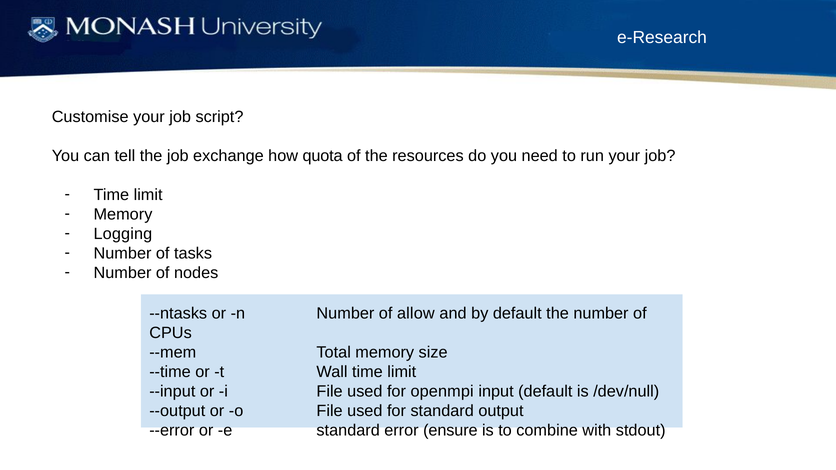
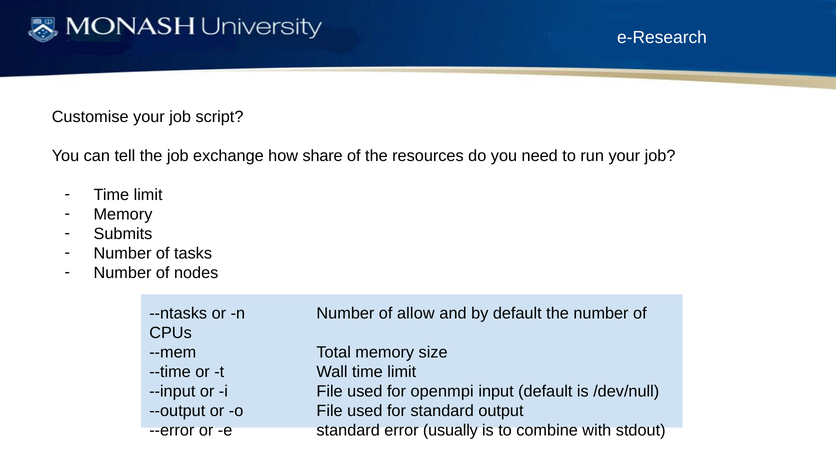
quota: quota -> share
Logging: Logging -> Submits
ensure: ensure -> usually
